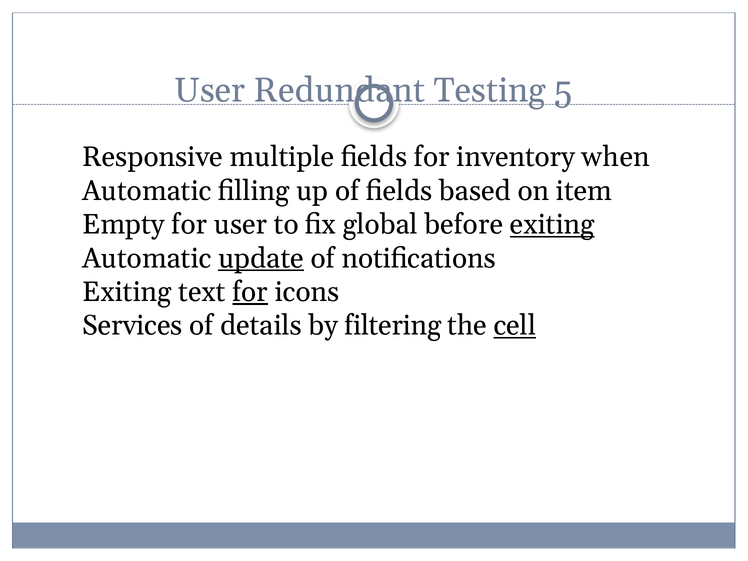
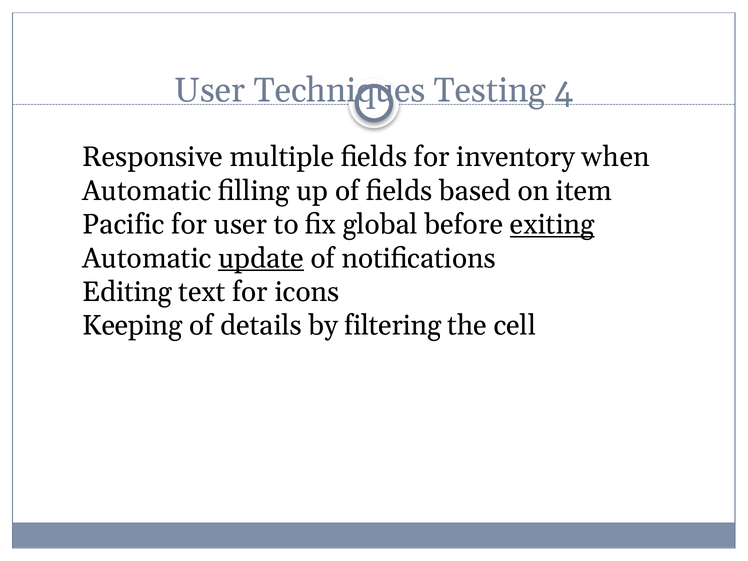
Redundant: Redundant -> Techniques
5: 5 -> 4
Empty: Empty -> Pacific
Exiting at (127, 292): Exiting -> Editing
for at (250, 292) underline: present -> none
Services: Services -> Keeping
cell underline: present -> none
